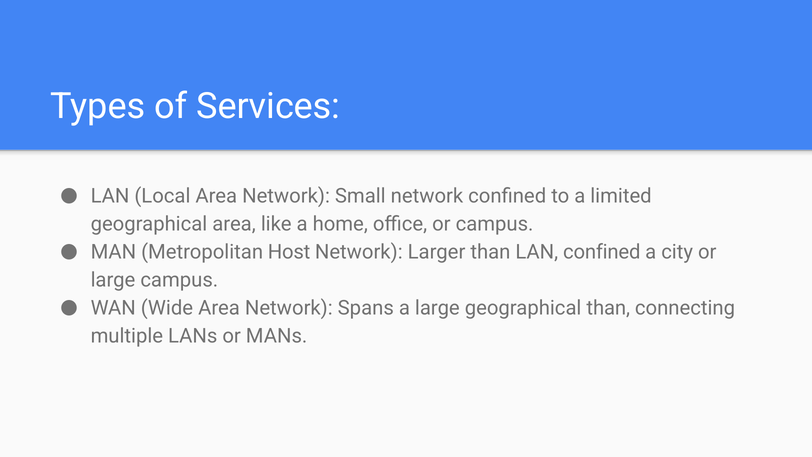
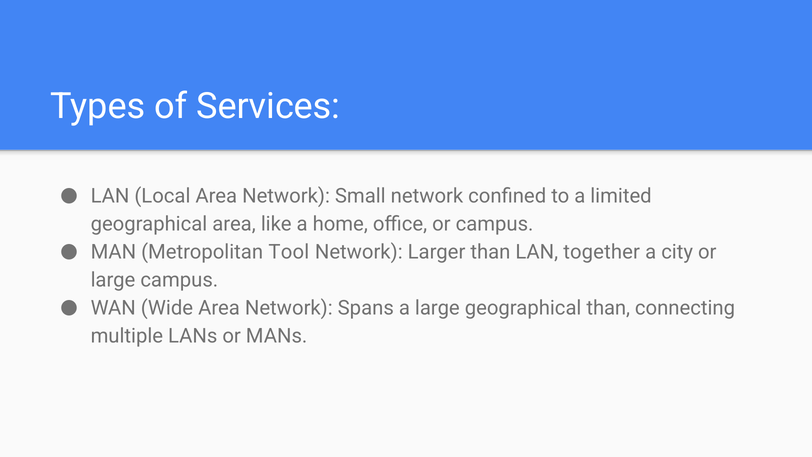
Host: Host -> Tool
LAN confined: confined -> together
